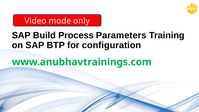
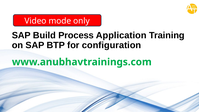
Parameters: Parameters -> Application
